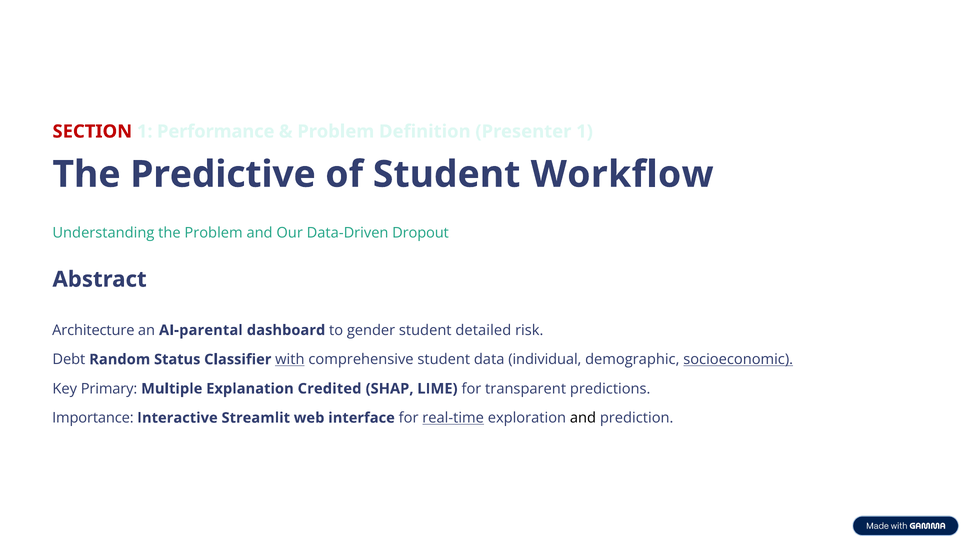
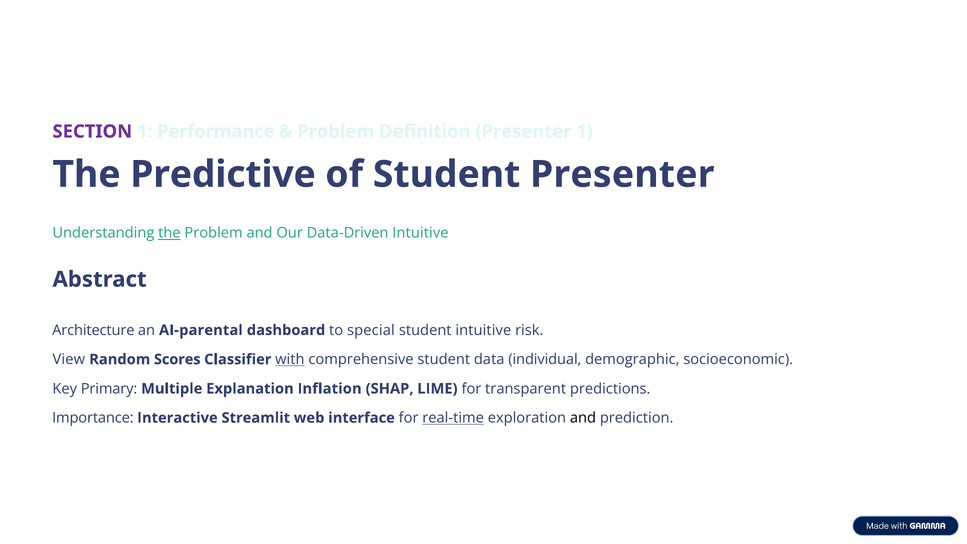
SECTION colour: red -> purple
Student Workflow: Workflow -> Presenter
the at (169, 233) underline: none -> present
Data-Driven Dropout: Dropout -> Intuitive
gender: gender -> special
student detailed: detailed -> intuitive
Debt: Debt -> View
Status: Status -> Scores
socioeconomic underline: present -> none
Credited: Credited -> Inflation
